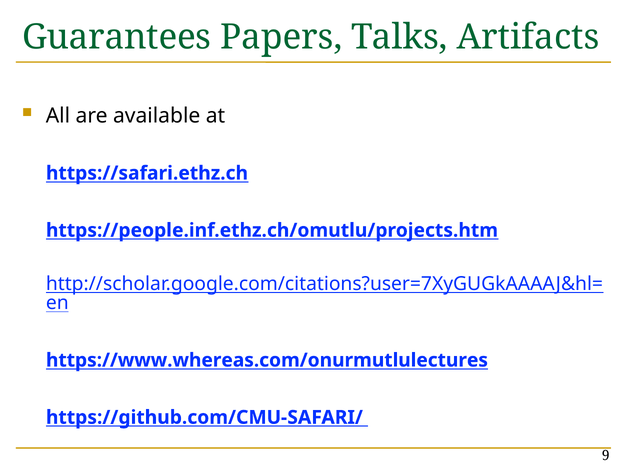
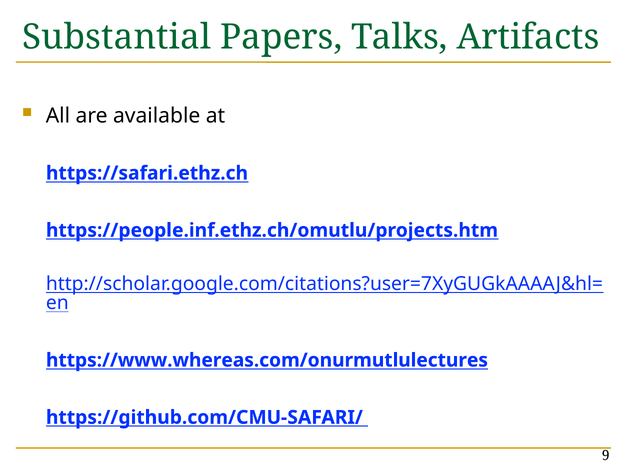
Guarantees: Guarantees -> Substantial
